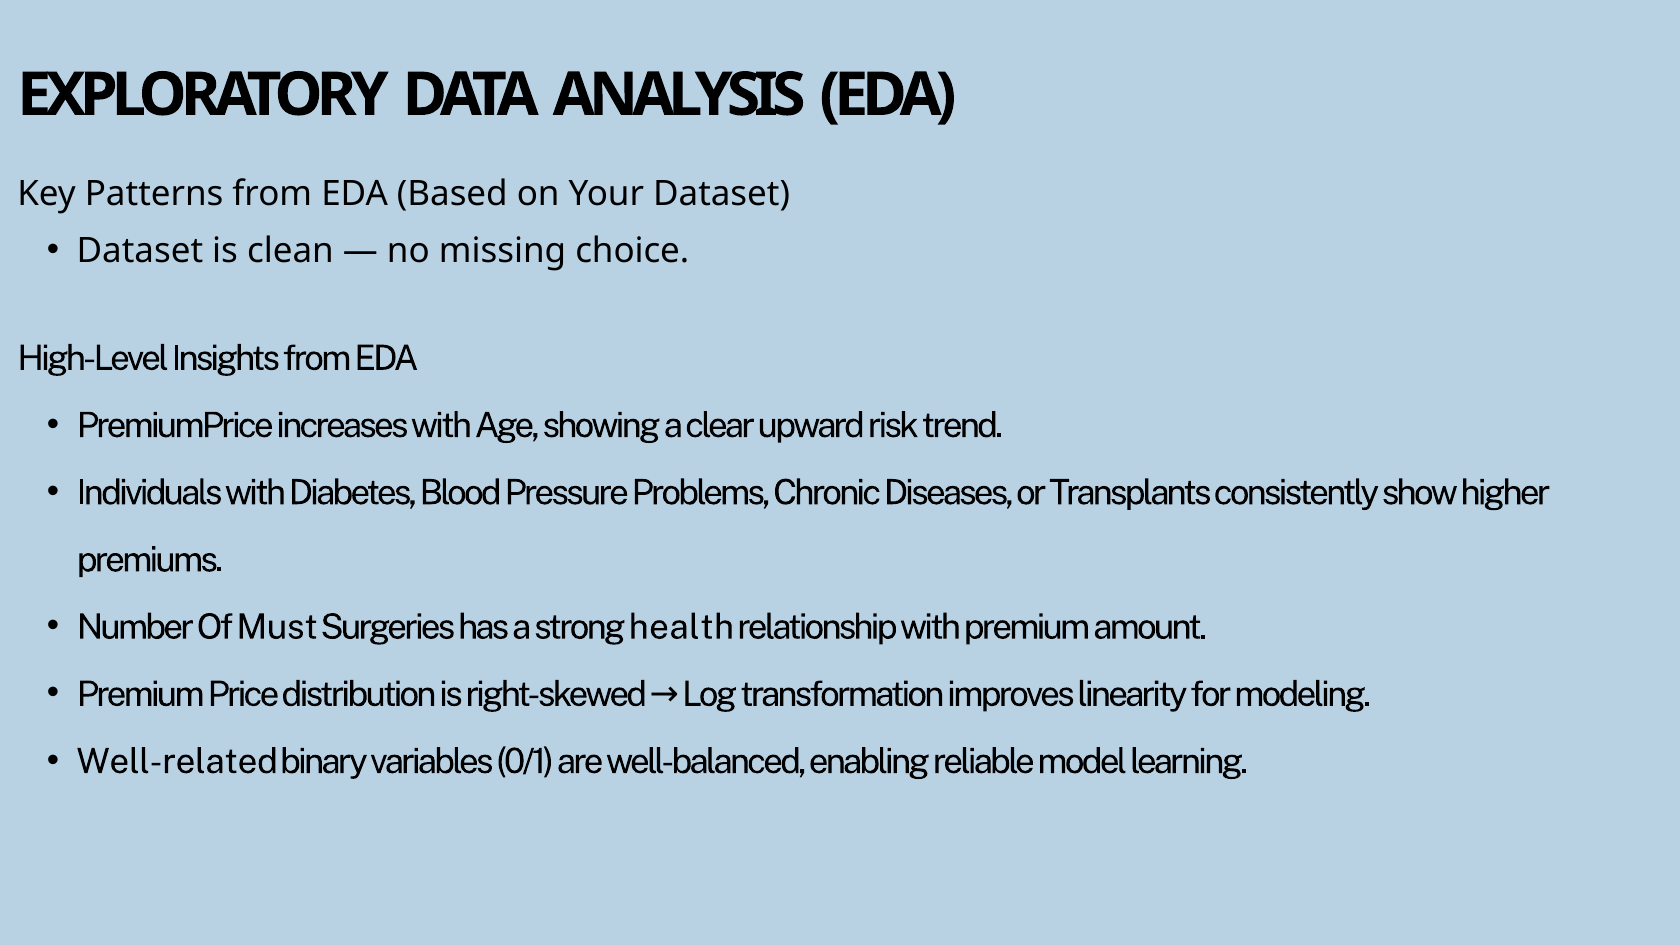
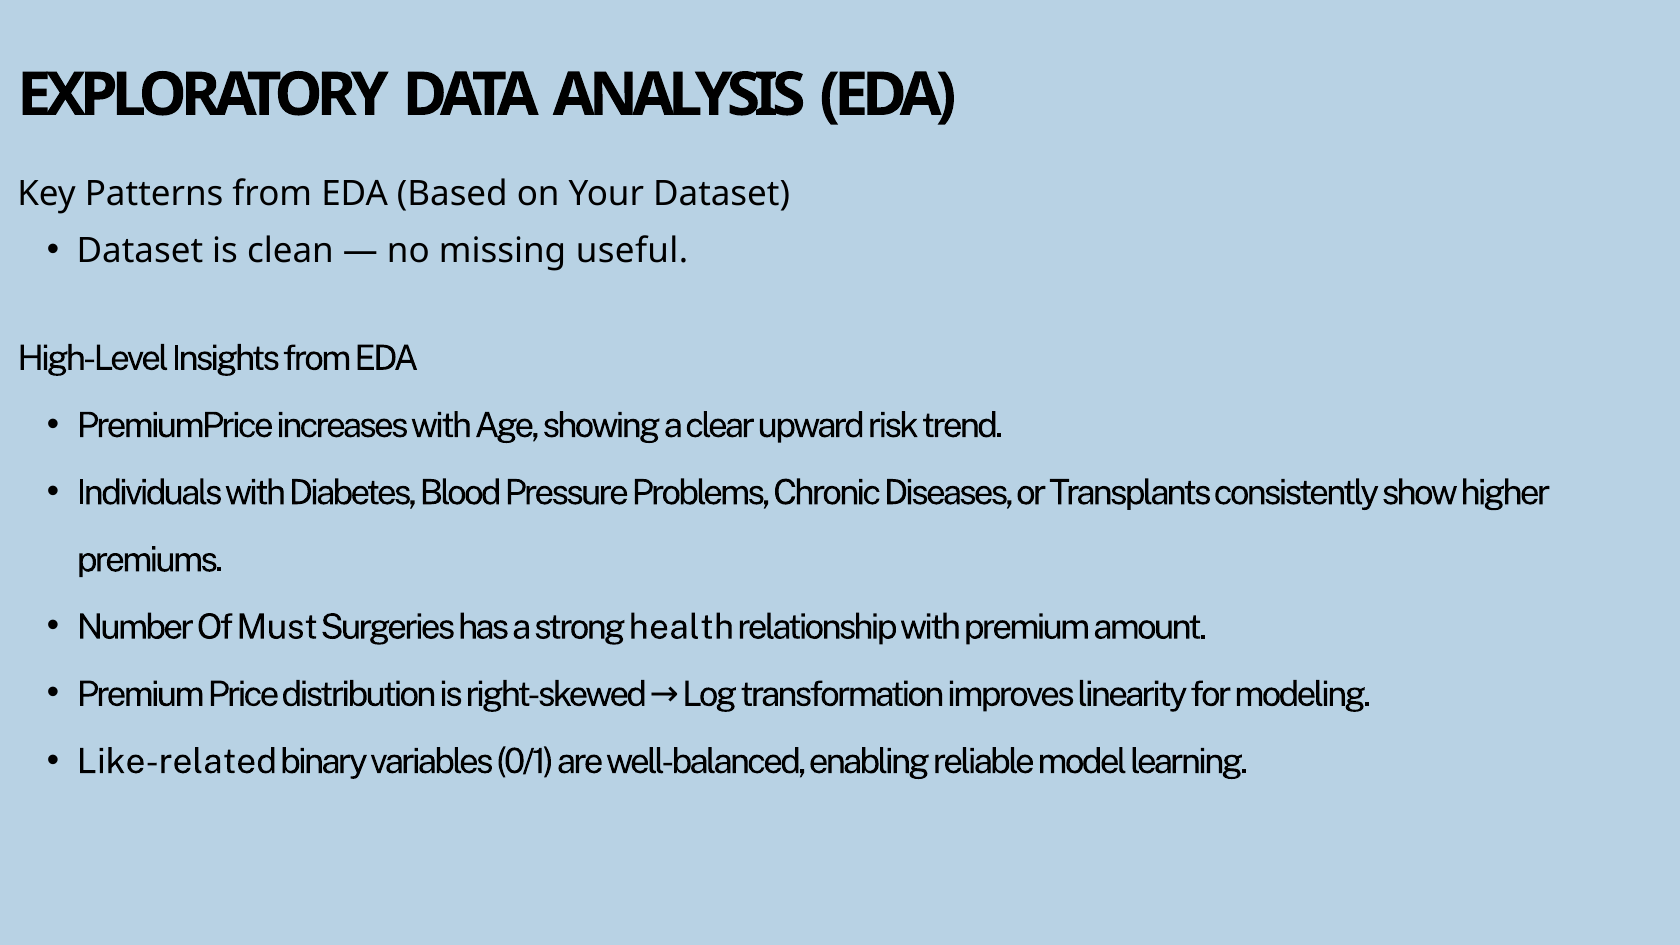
choice: choice -> useful
Well-related: Well-related -> Like-related
